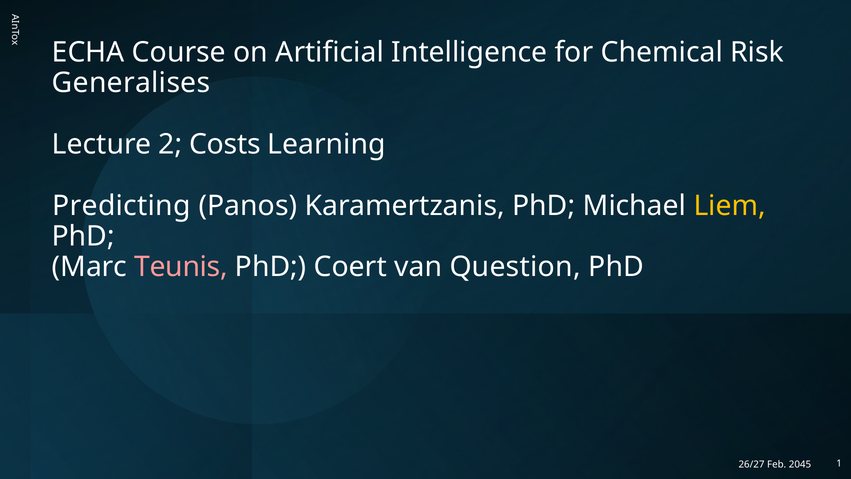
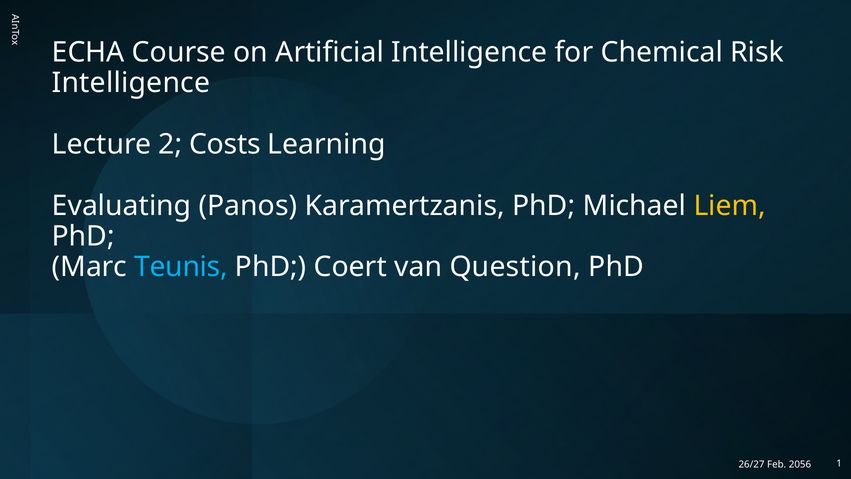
Generalises at (131, 83): Generalises -> Intelligence
Predicting: Predicting -> Evaluating
Teunis colour: pink -> light blue
2045: 2045 -> 2056
